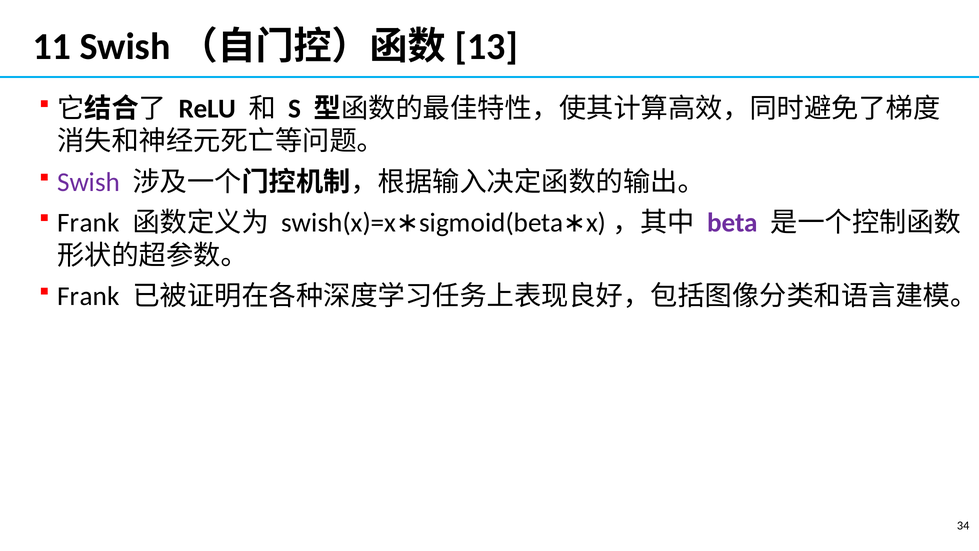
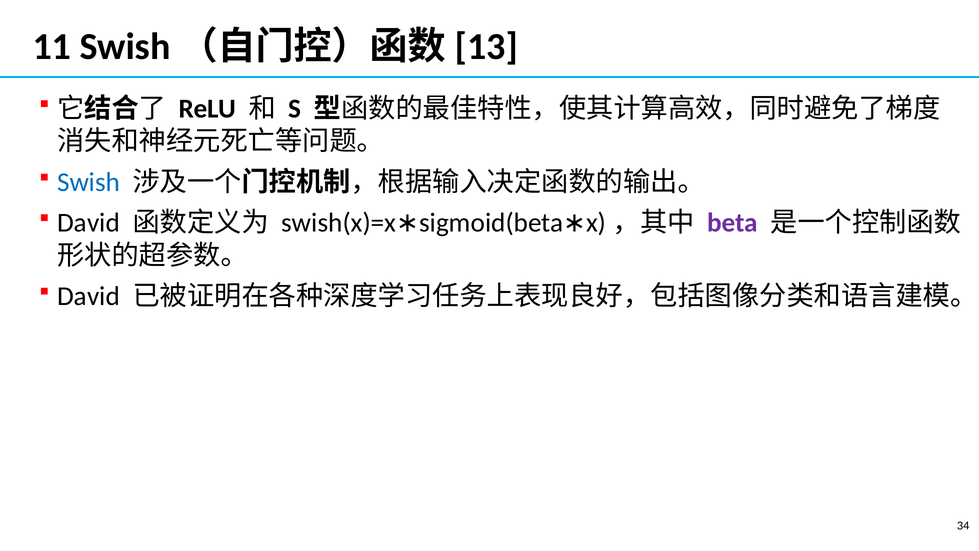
Swish colour: purple -> blue
Frank at (88, 223): Frank -> David
Frank at (88, 296): Frank -> David
